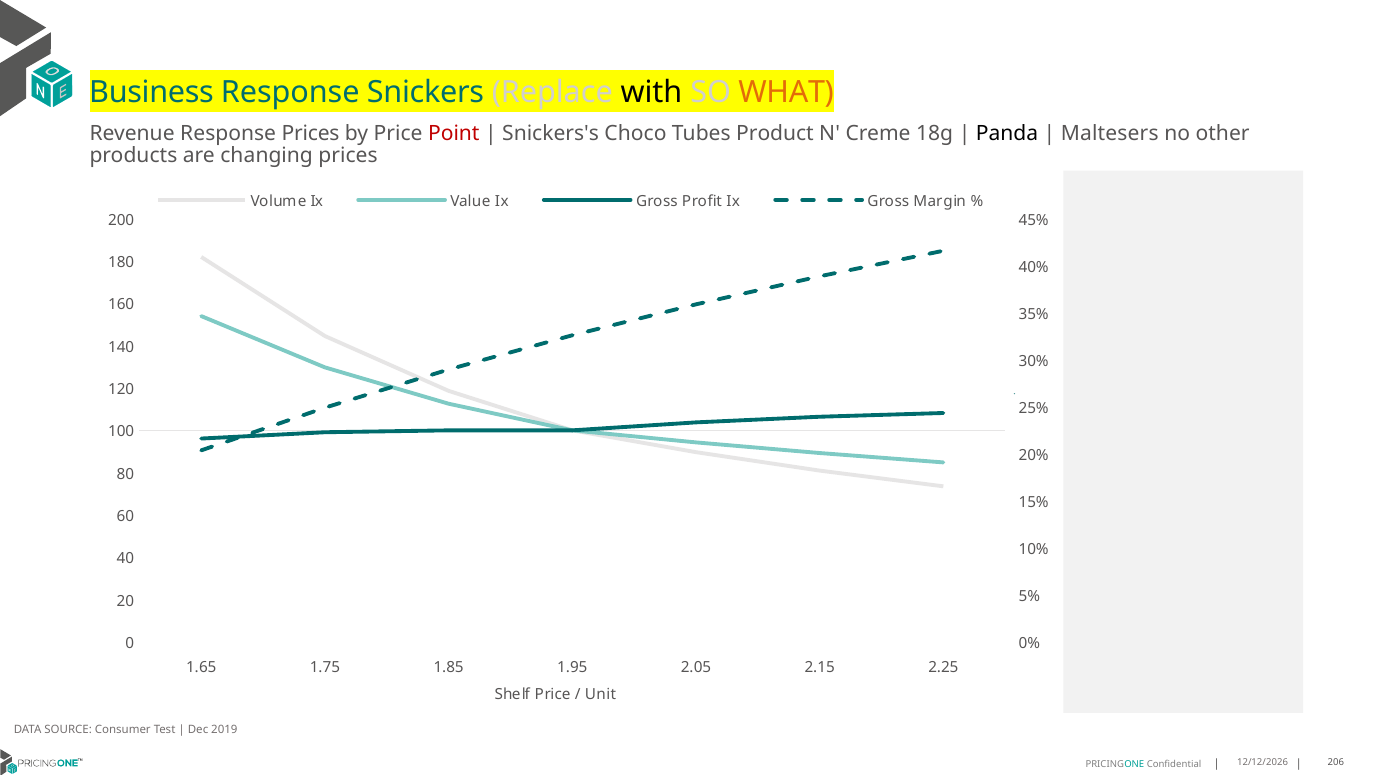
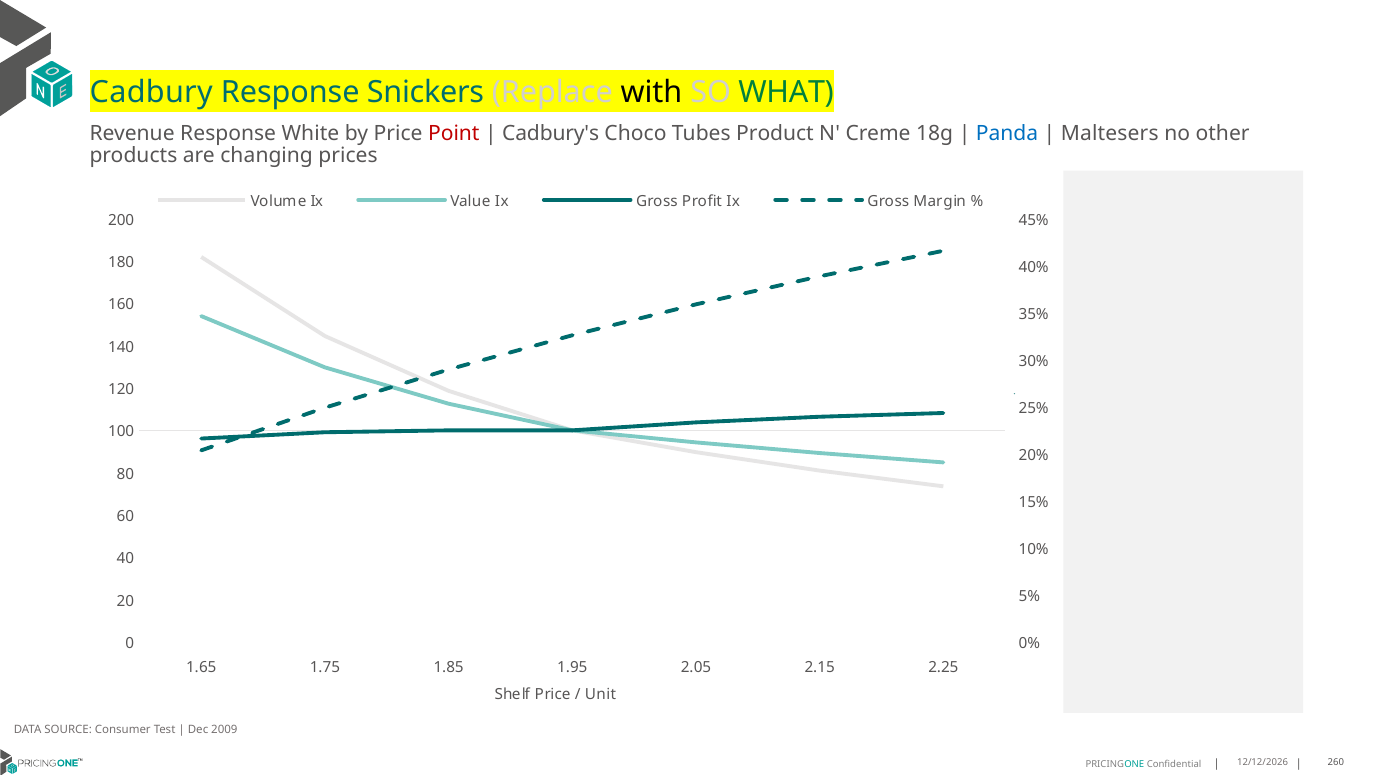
Business: Business -> Cadbury
WHAT colour: orange -> green
Response Prices: Prices -> White
Snickers's: Snickers's -> Cadbury's
Panda colour: black -> blue
2019: 2019 -> 2009
206: 206 -> 260
